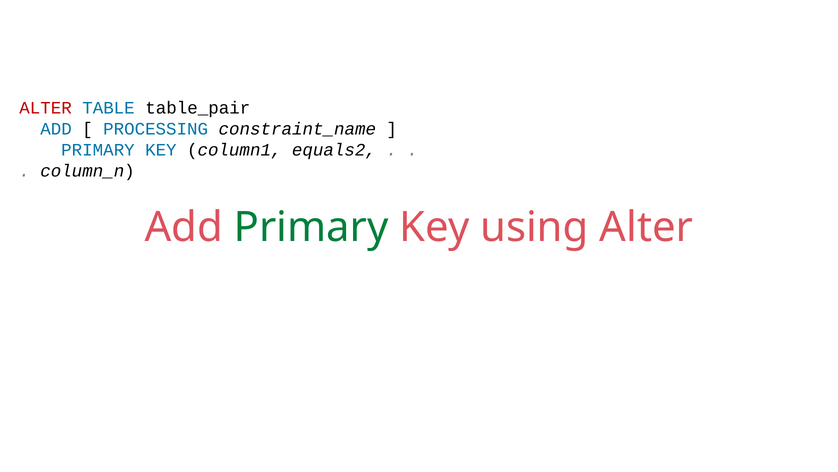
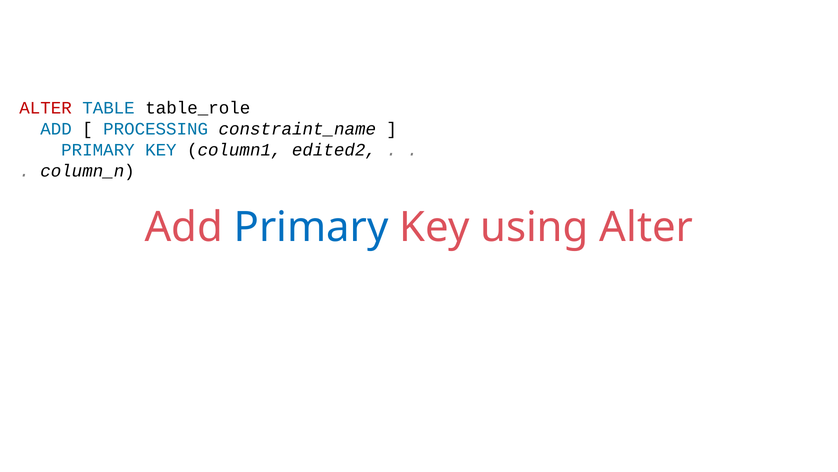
table_pair: table_pair -> table_role
equals2: equals2 -> edited2
Primary at (311, 227) colour: green -> blue
